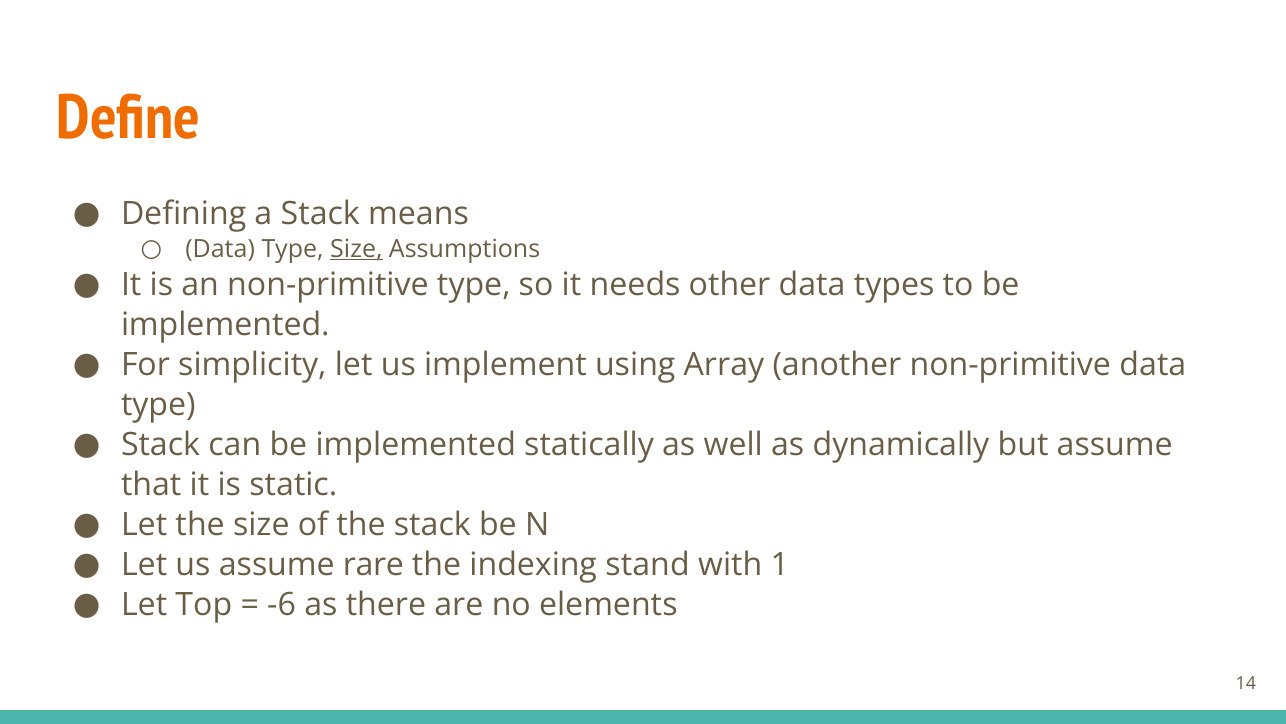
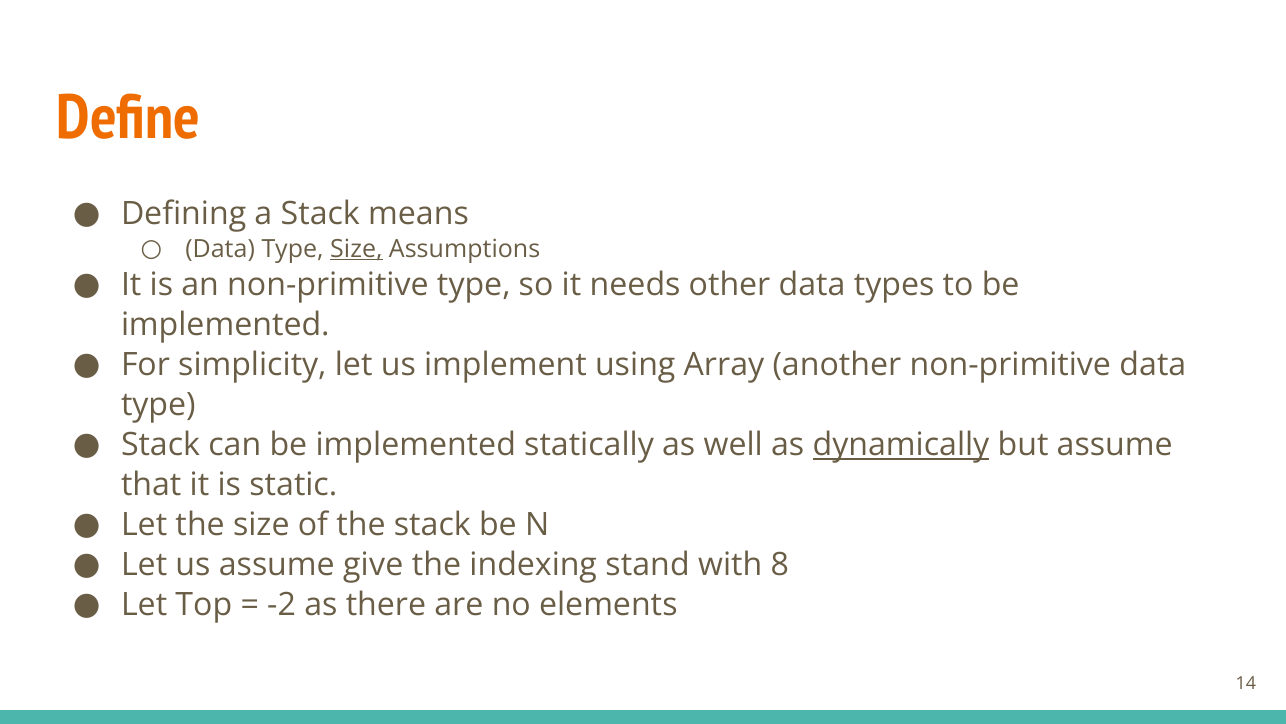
dynamically underline: none -> present
rare: rare -> give
1: 1 -> 8
-6: -6 -> -2
